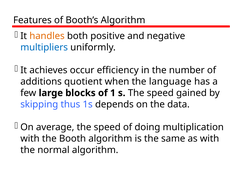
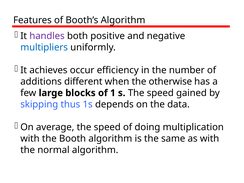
handles colour: orange -> purple
quotient: quotient -> different
language: language -> otherwise
